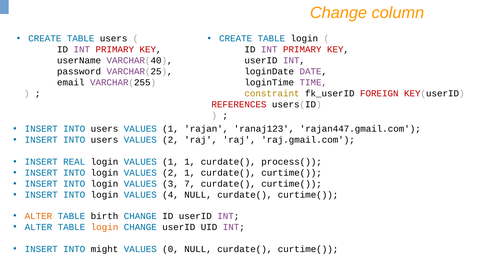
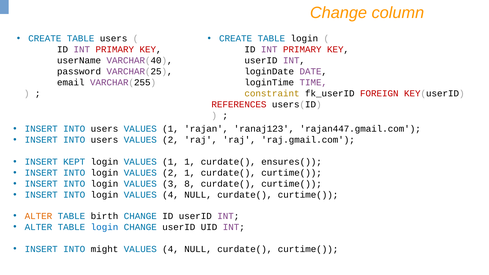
REAL: REAL -> KEPT
process(: process( -> ensures(
7: 7 -> 8
login at (105, 227) colour: orange -> blue
0 at (171, 249): 0 -> 4
